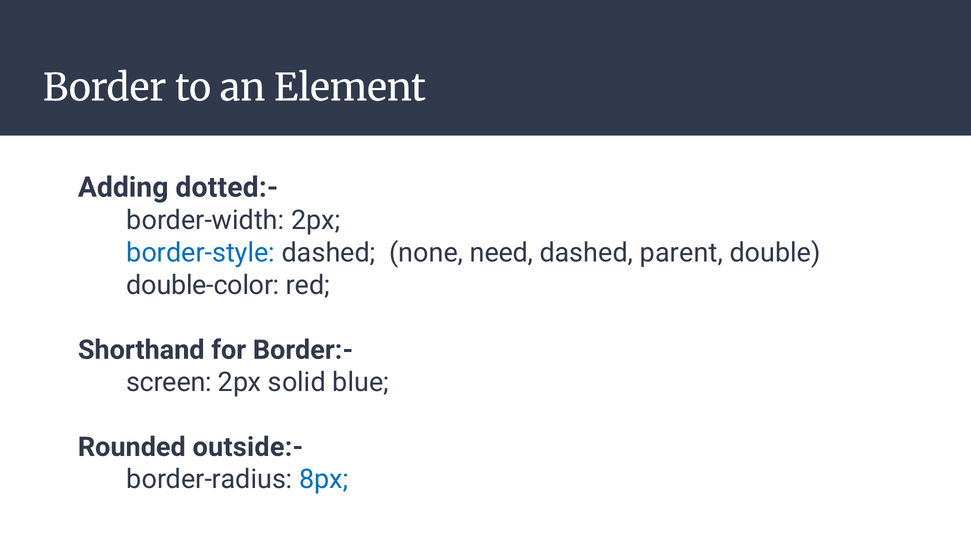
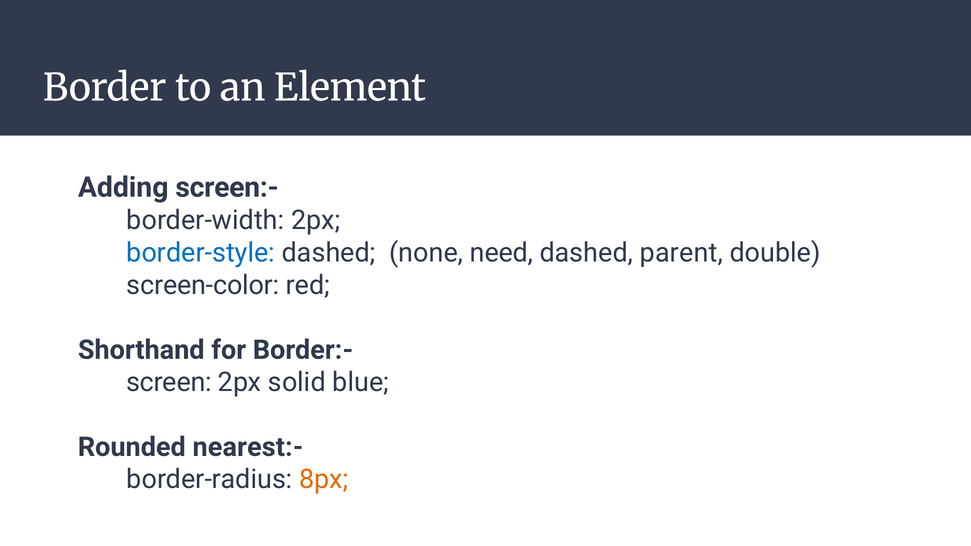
dotted:-: dotted:- -> screen:-
double-color: double-color -> screen-color
outside:-: outside:- -> nearest:-
8px colour: blue -> orange
